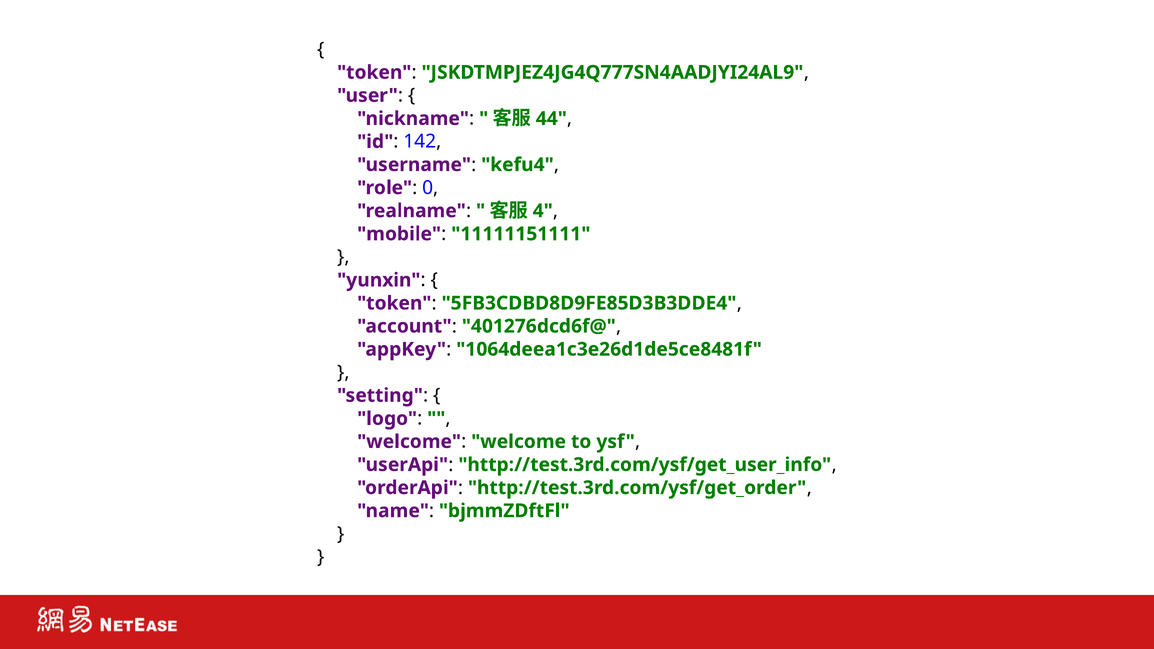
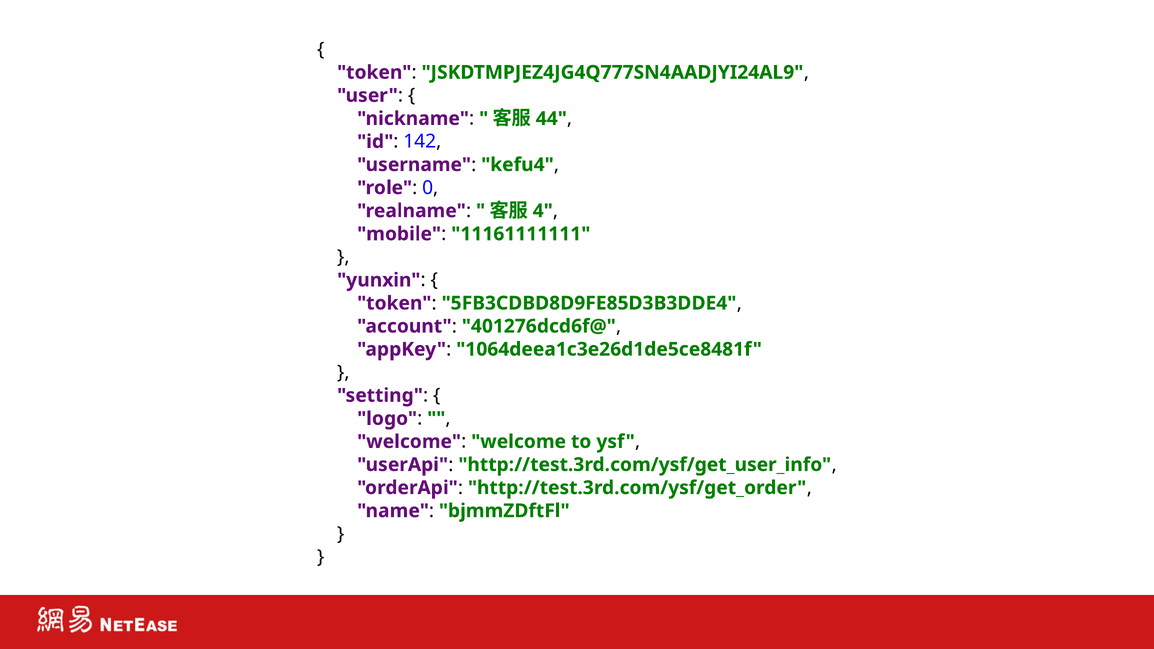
11111151111: 11111151111 -> 11161111111
